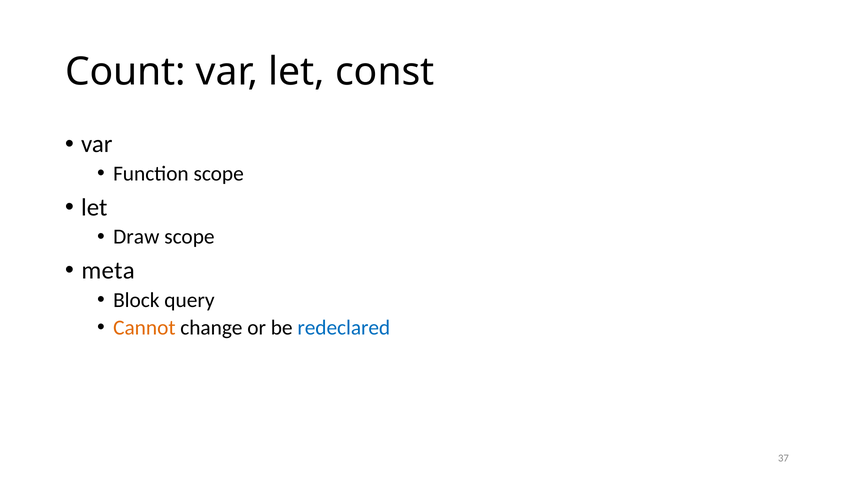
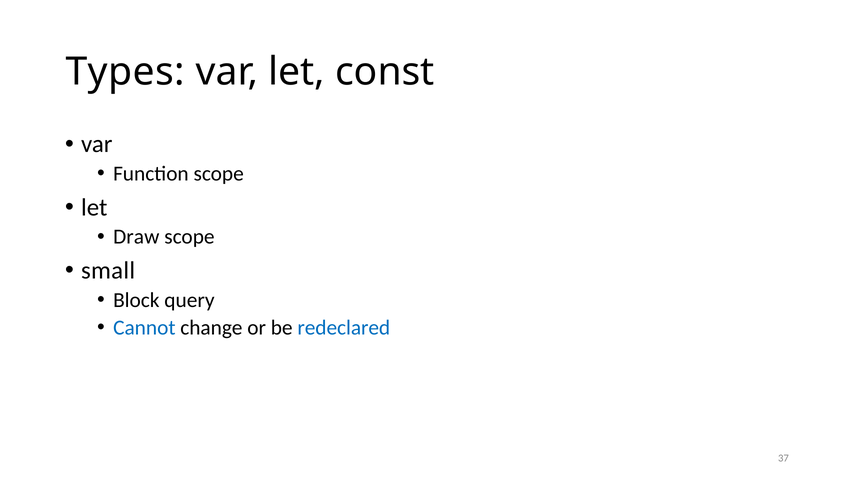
Count: Count -> Types
meta: meta -> small
Cannot colour: orange -> blue
